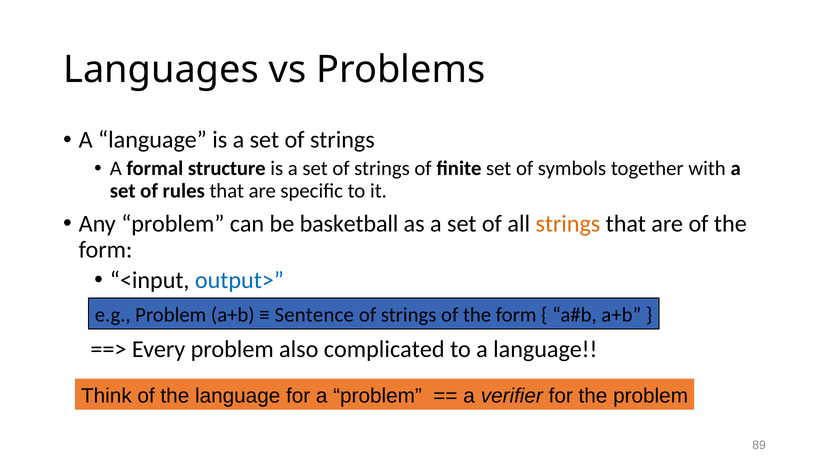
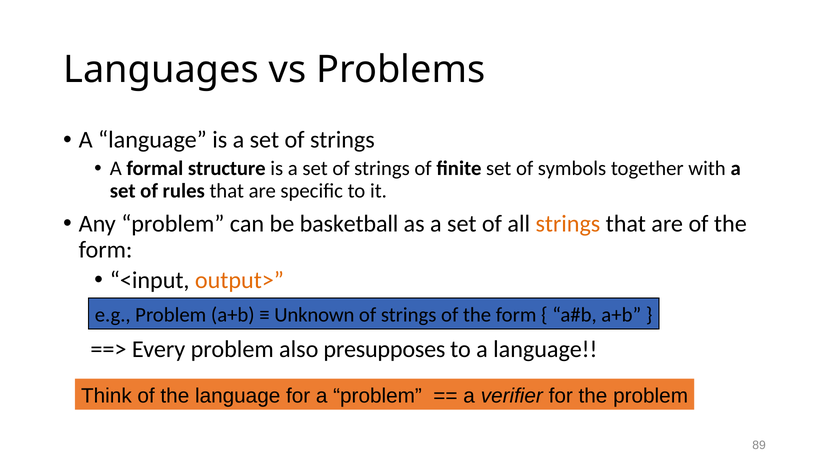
output> colour: blue -> orange
Sentence: Sentence -> Unknown
complicated: complicated -> presupposes
